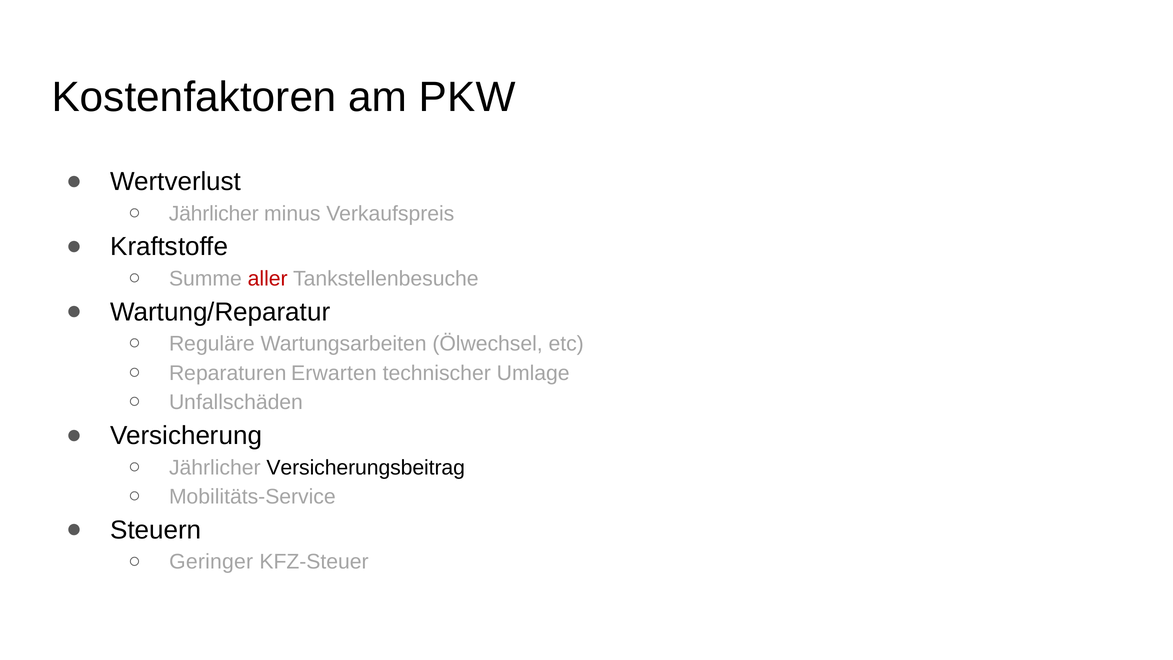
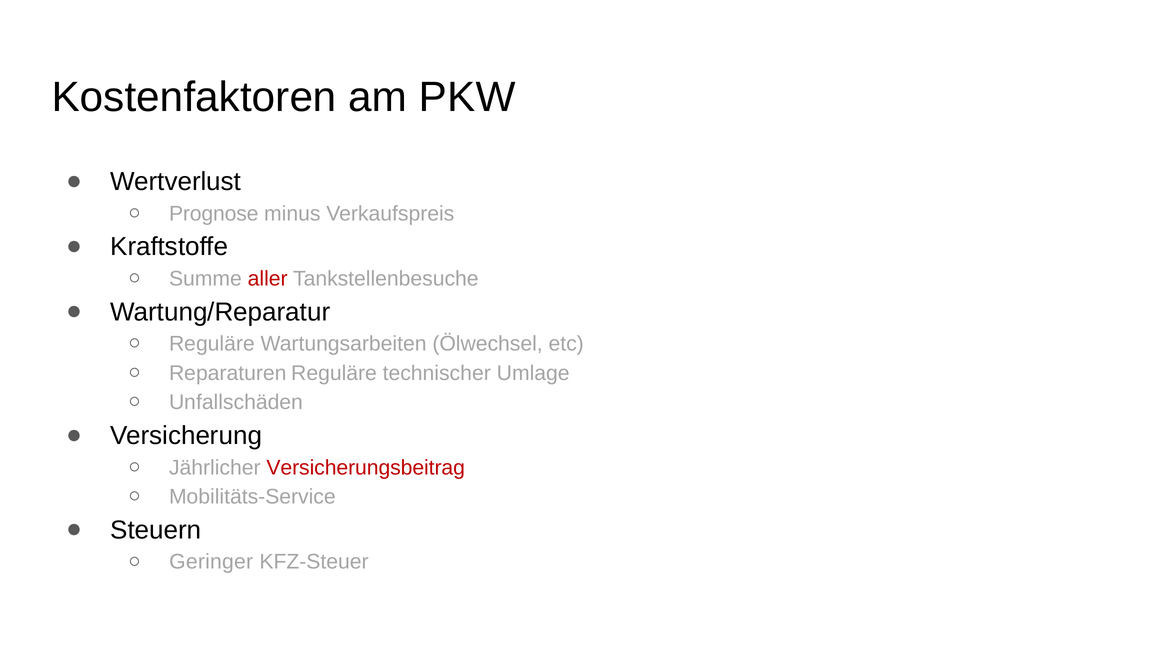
Jährlicher at (214, 213): Jährlicher -> Prognose
Reparaturen Erwarten: Erwarten -> Reguläre
Versicherungsbeitrag colour: black -> red
